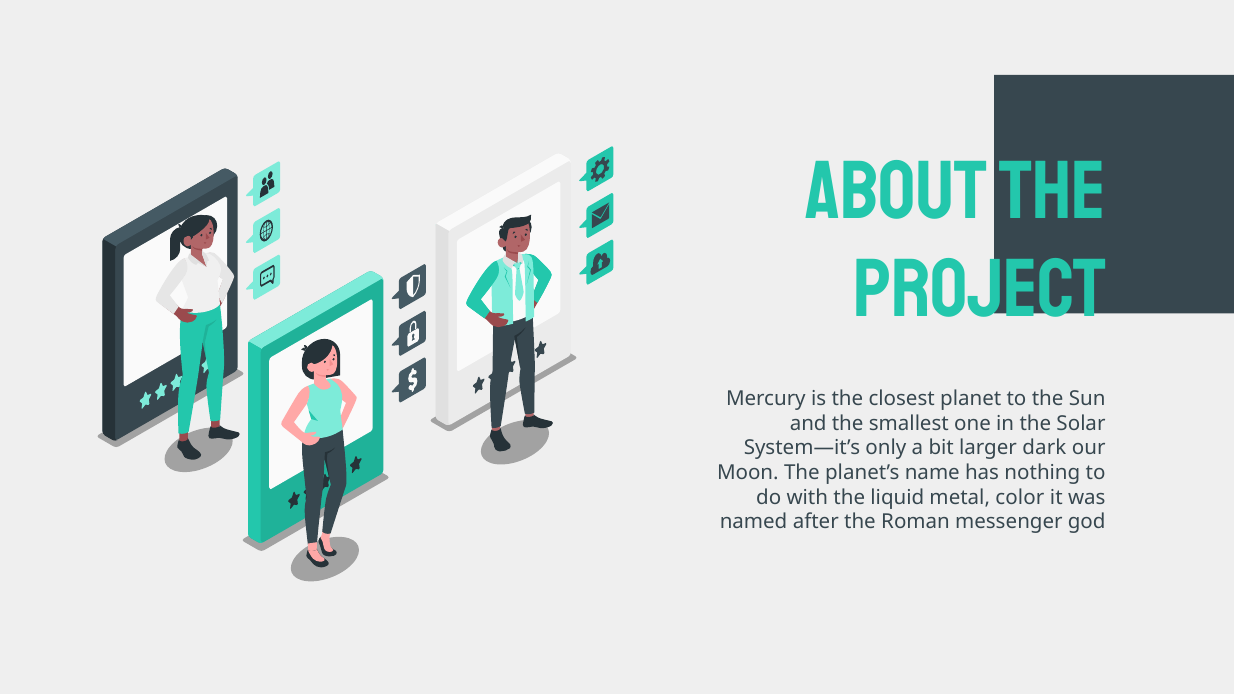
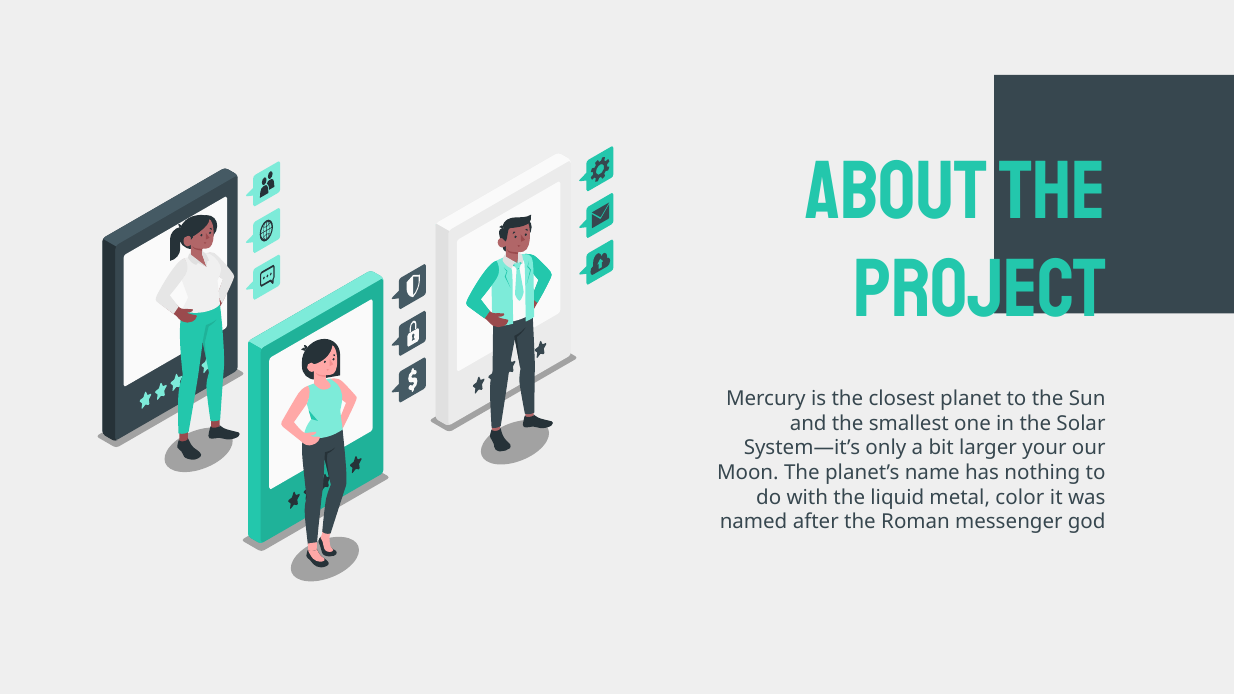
dark: dark -> your
